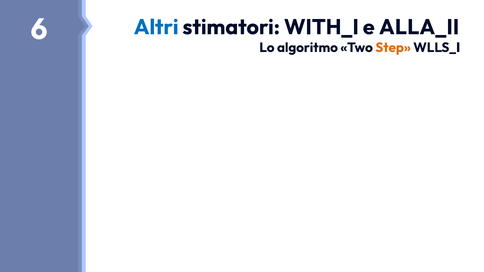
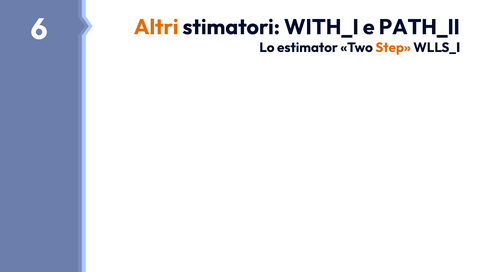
Altri colour: blue -> orange
ALLA_II: ALLA_II -> PATH_II
algoritmo: algoritmo -> estimator
